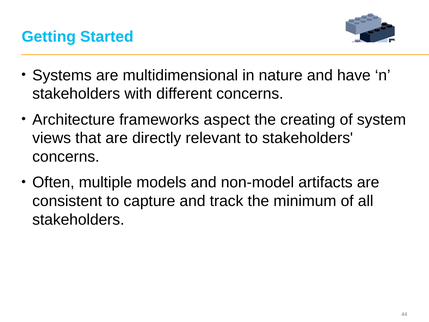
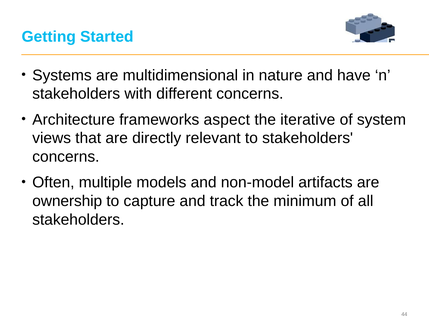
creating: creating -> iterative
consistent: consistent -> ownership
